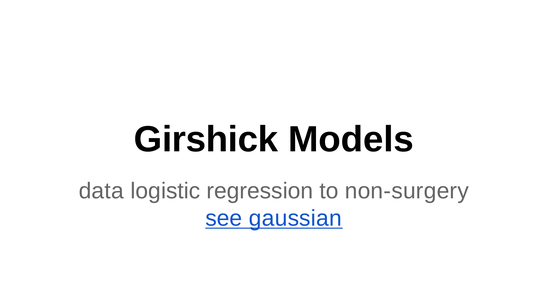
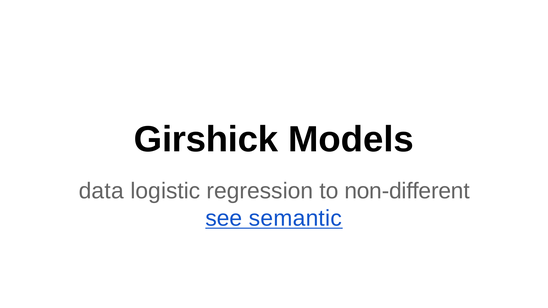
non-surgery: non-surgery -> non-different
gaussian: gaussian -> semantic
